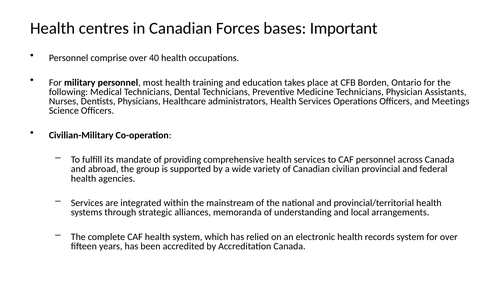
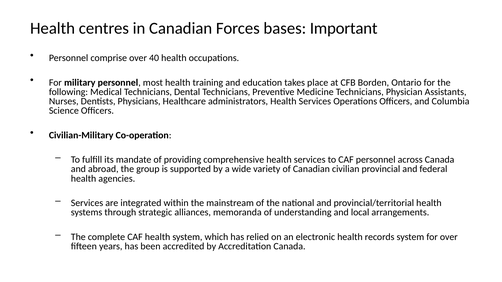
Meetings: Meetings -> Columbia
